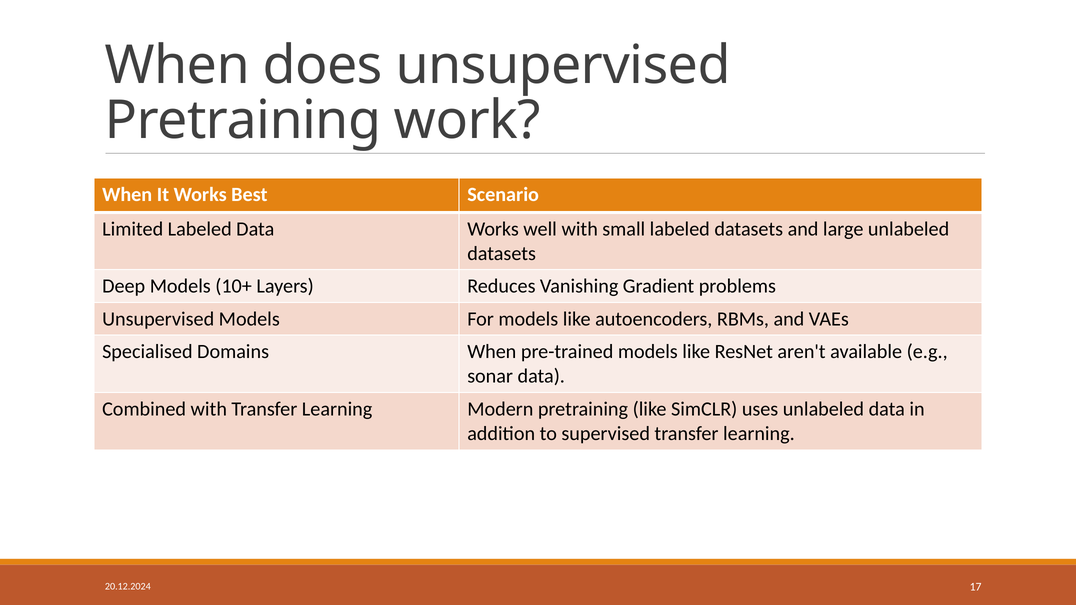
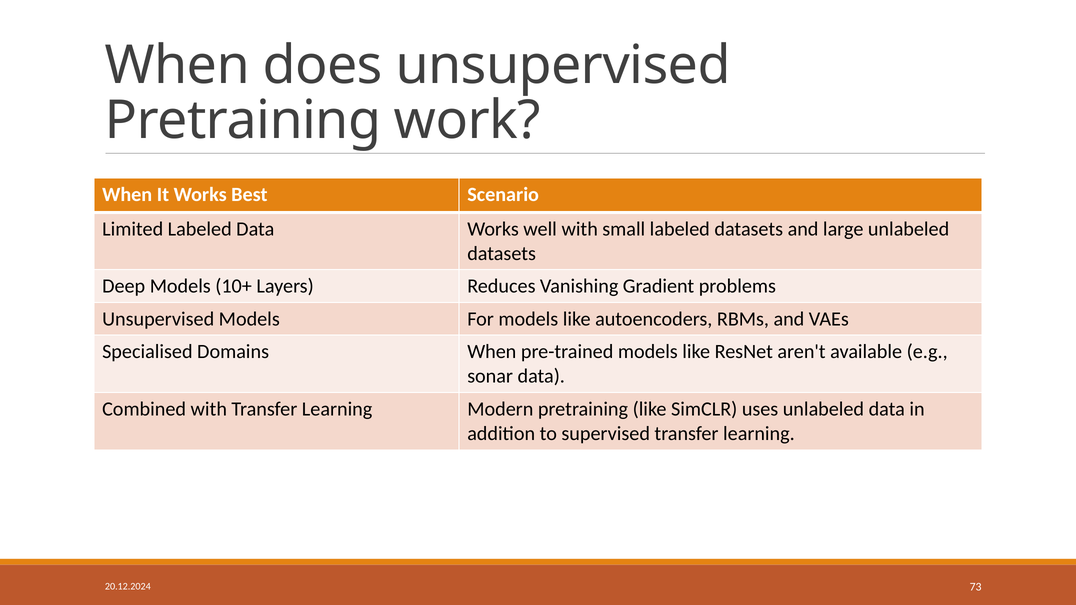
17: 17 -> 73
